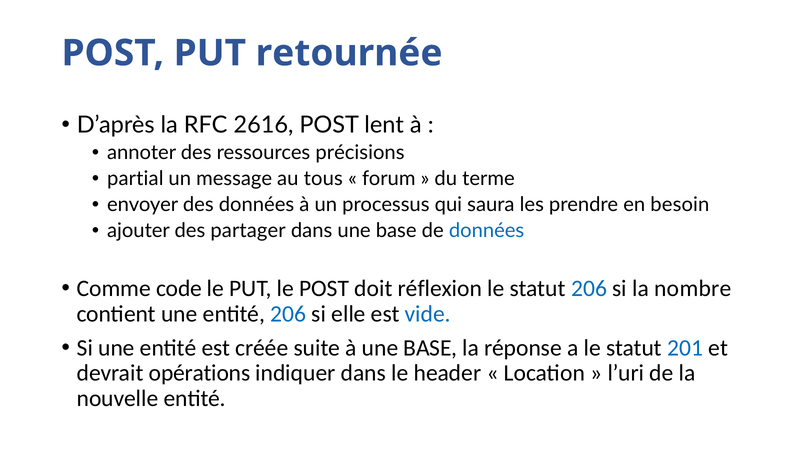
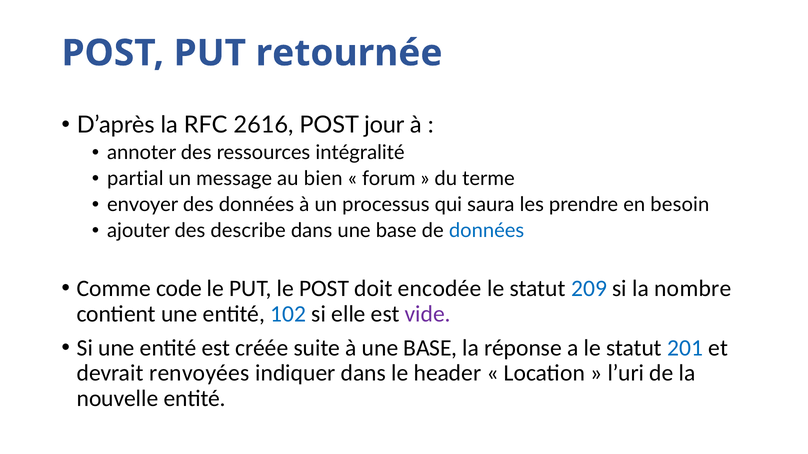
lent: lent -> jour
précisions: précisions -> intégralité
tous: tous -> bien
partager: partager -> describe
réflexion: réflexion -> encodée
statut 206: 206 -> 209
entité 206: 206 -> 102
vide colour: blue -> purple
opérations: opérations -> renvoyées
